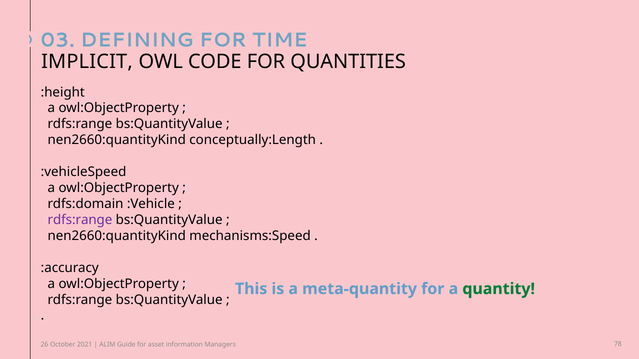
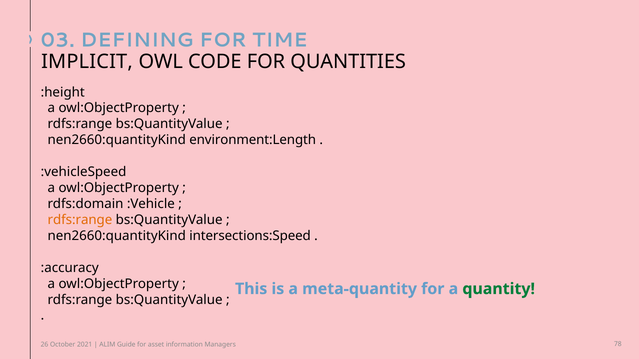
conceptually:Length: conceptually:Length -> environment:Length
rdfs:range at (80, 220) colour: purple -> orange
mechanisms:Speed: mechanisms:Speed -> intersections:Speed
